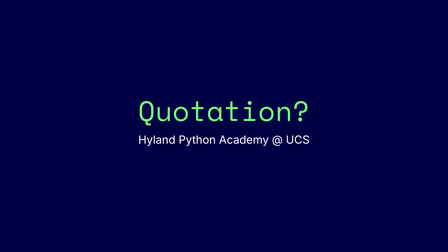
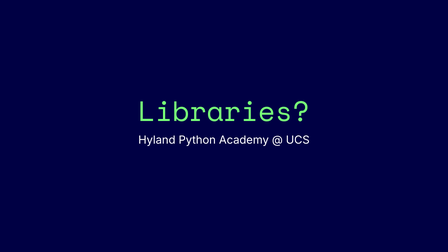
Quotation: Quotation -> Libraries
